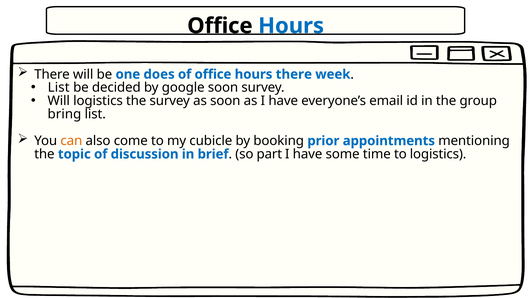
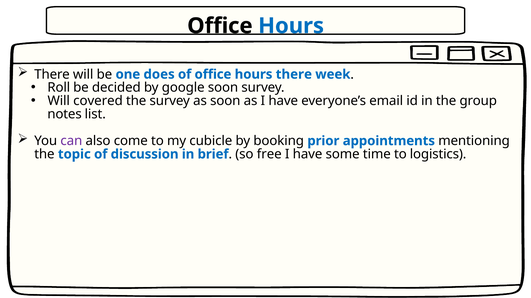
List at (59, 88): List -> Roll
Will logistics: logistics -> covered
bring: bring -> notes
can colour: orange -> purple
part: part -> free
